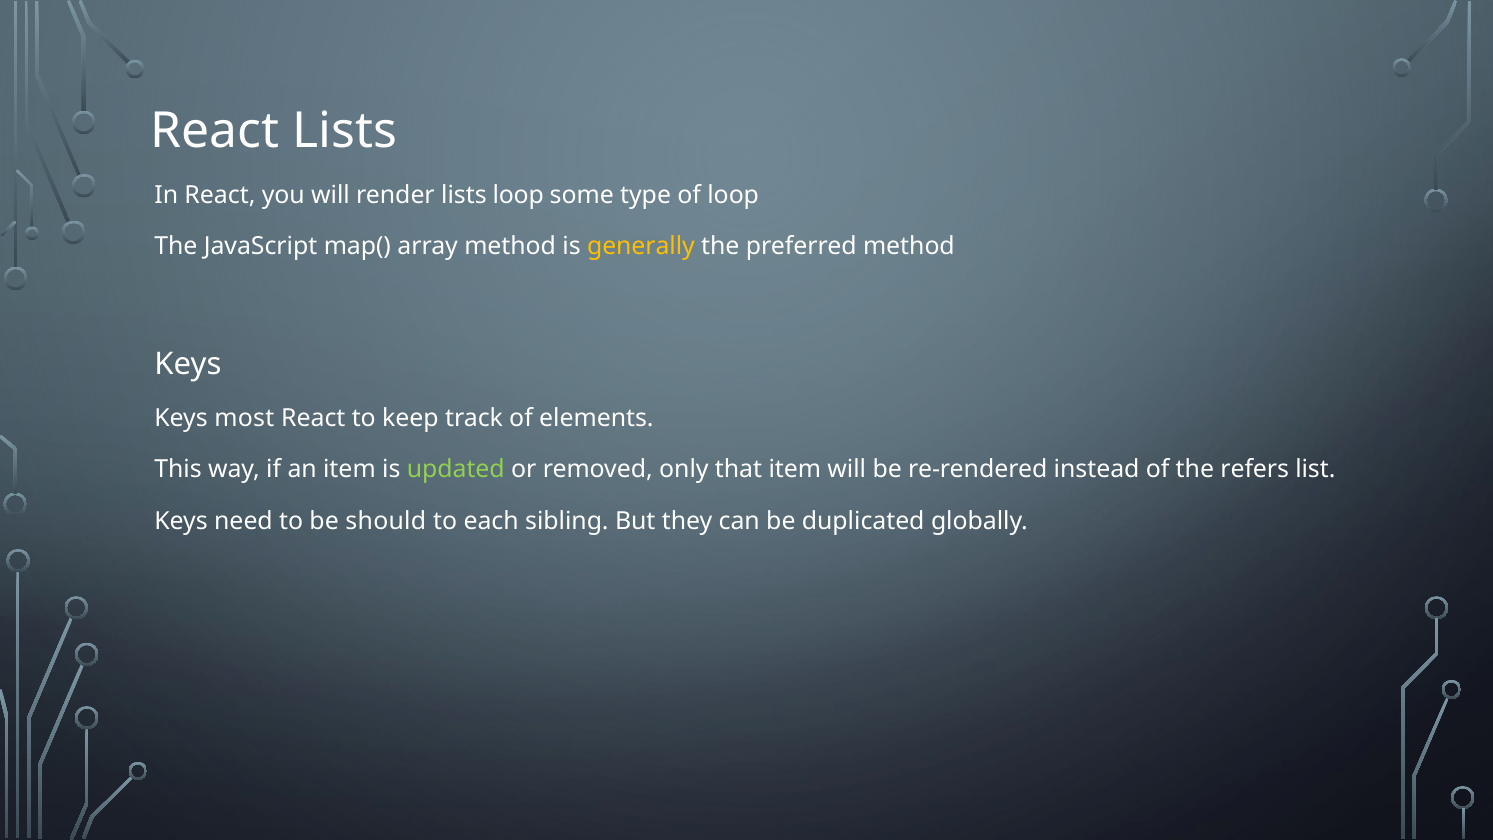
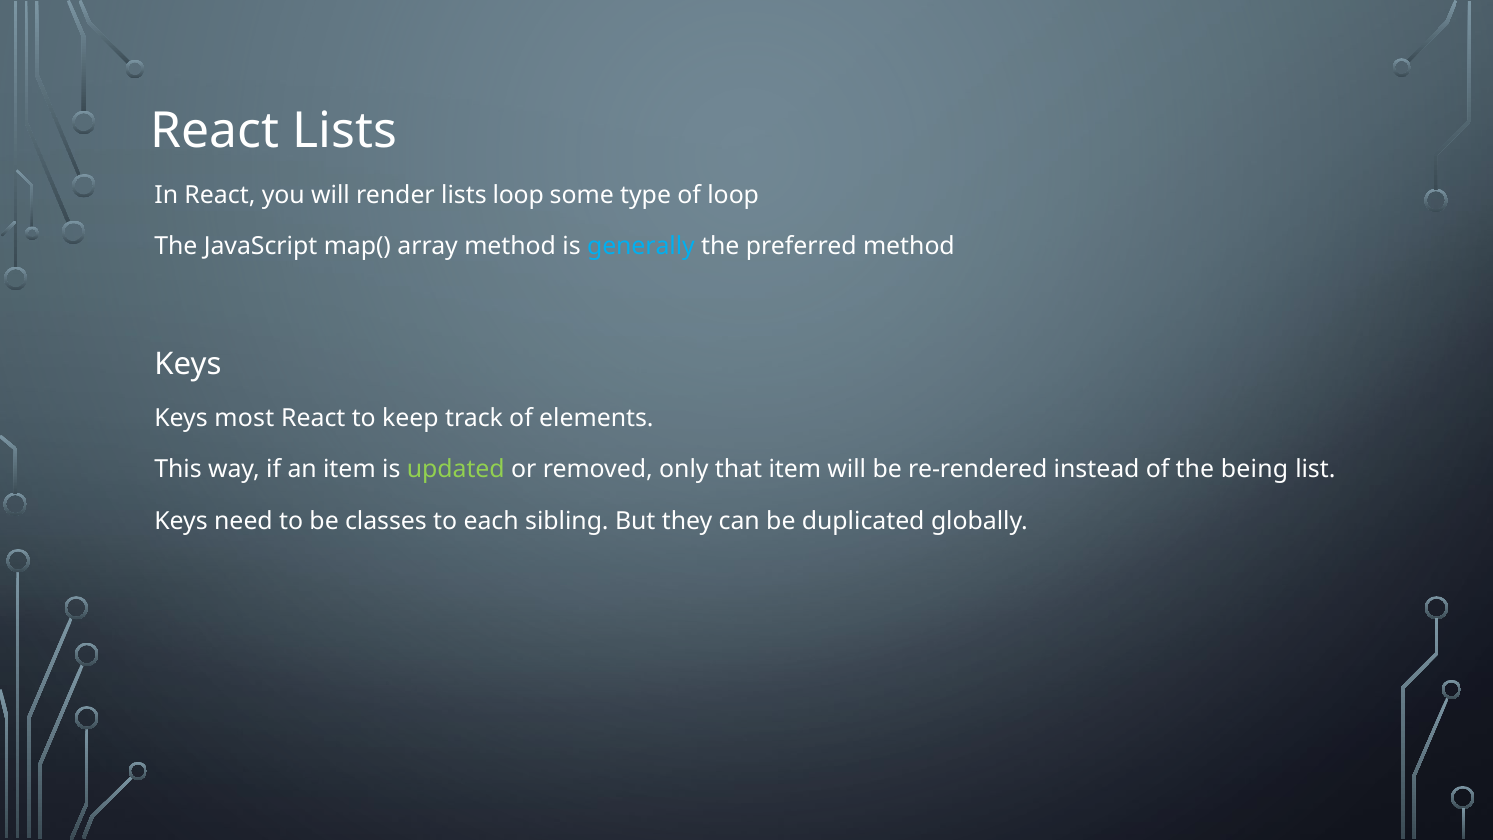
generally colour: yellow -> light blue
refers: refers -> being
should: should -> classes
